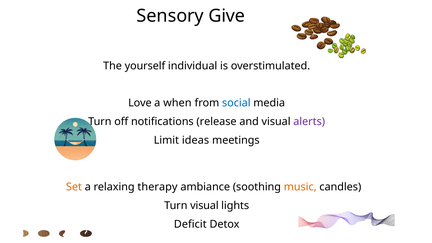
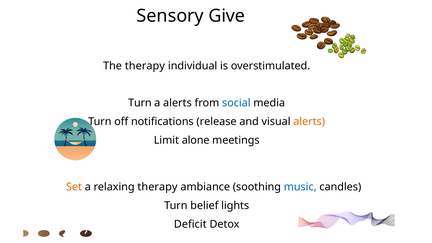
The yourself: yourself -> therapy
Love at (140, 103): Love -> Turn
a when: when -> alerts
alerts at (309, 122) colour: purple -> orange
ideas: ideas -> alone
music colour: orange -> blue
Turn visual: visual -> belief
